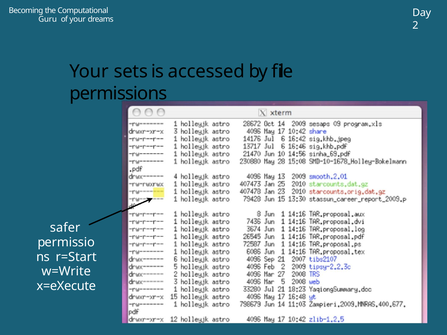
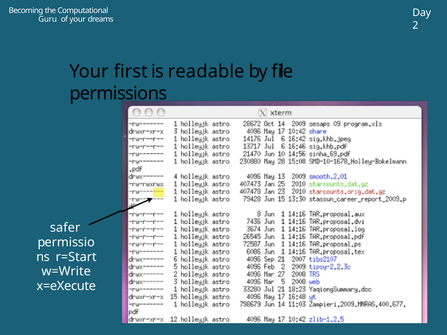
sets: sets -> first
accessed: accessed -> readable
